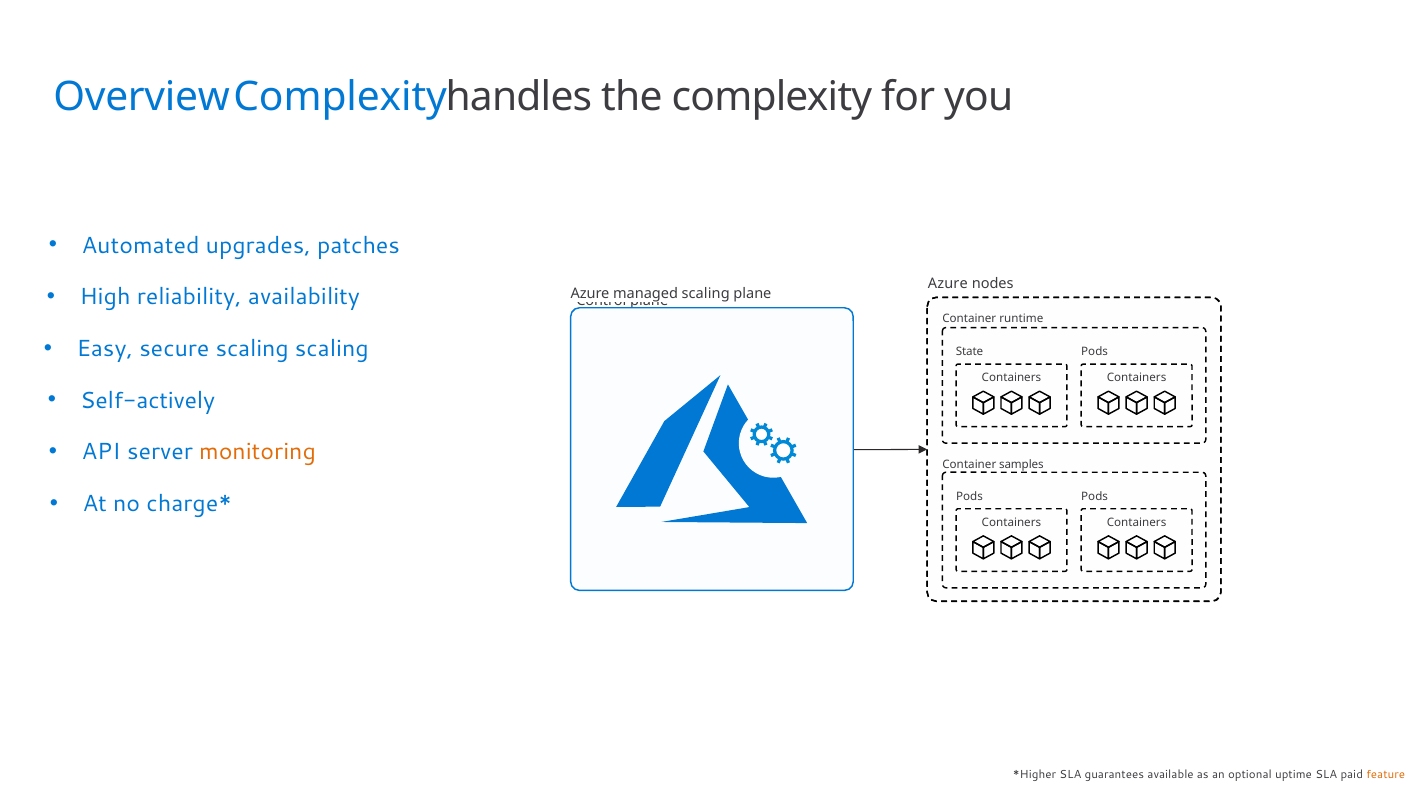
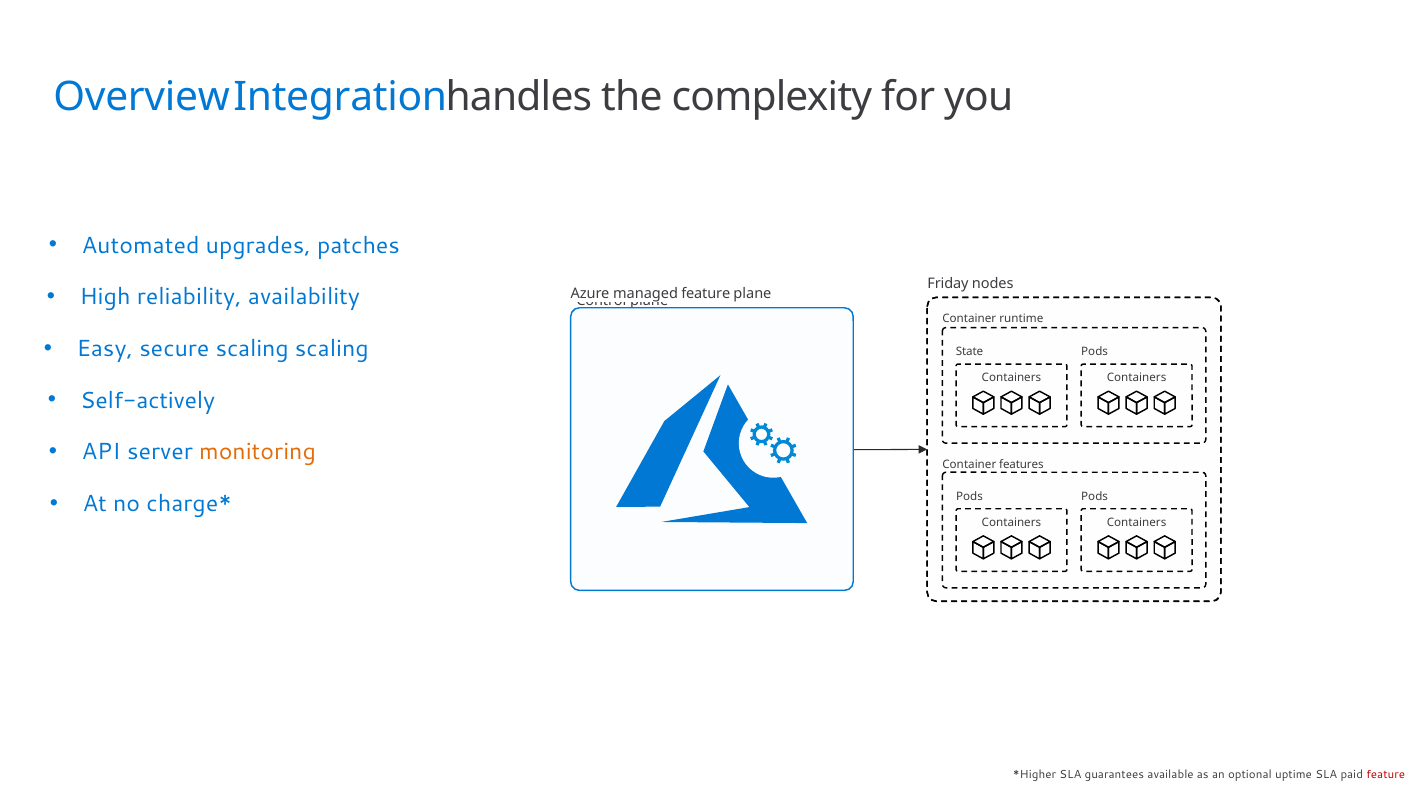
Complexity at (340, 97): Complexity -> Integration
Azure at (948, 283): Azure -> Friday
scaling at (706, 294): scaling -> feature
samples: samples -> features
feature at (1386, 775) colour: orange -> red
